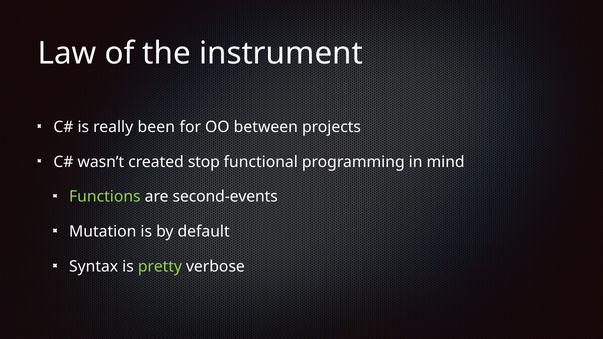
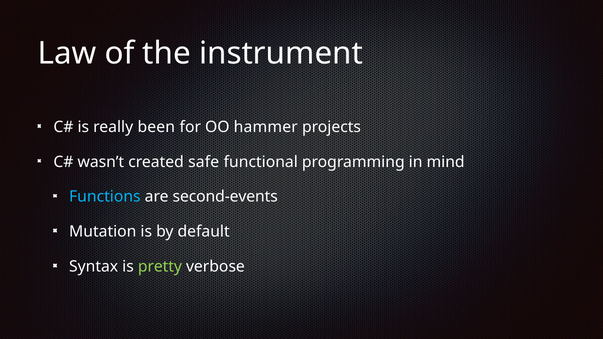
between: between -> hammer
stop: stop -> safe
Functions colour: light green -> light blue
